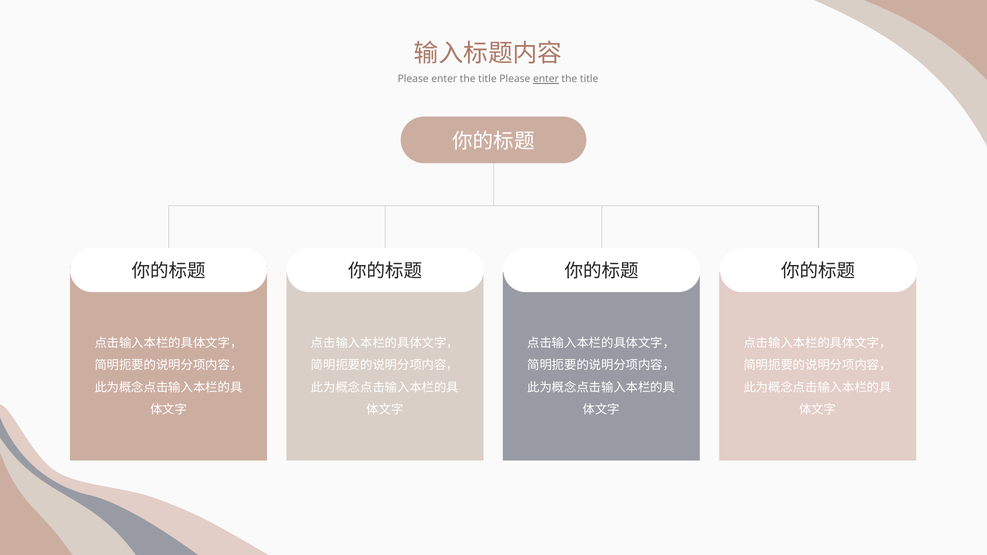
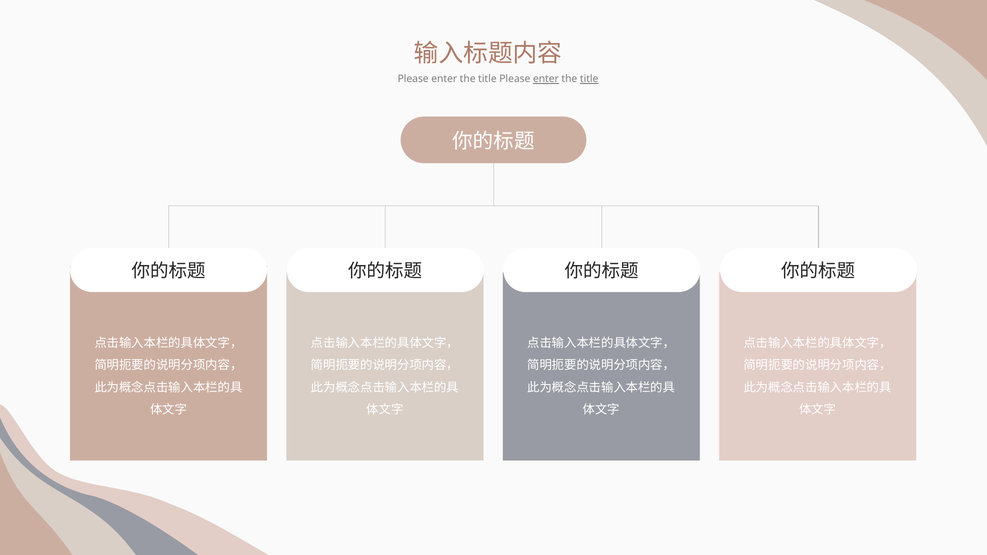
title at (589, 79) underline: none -> present
